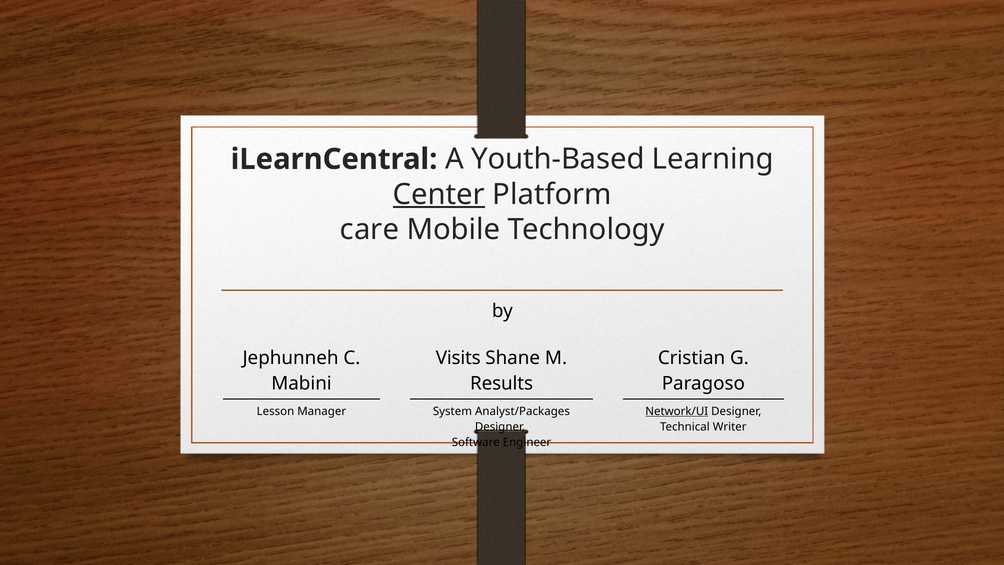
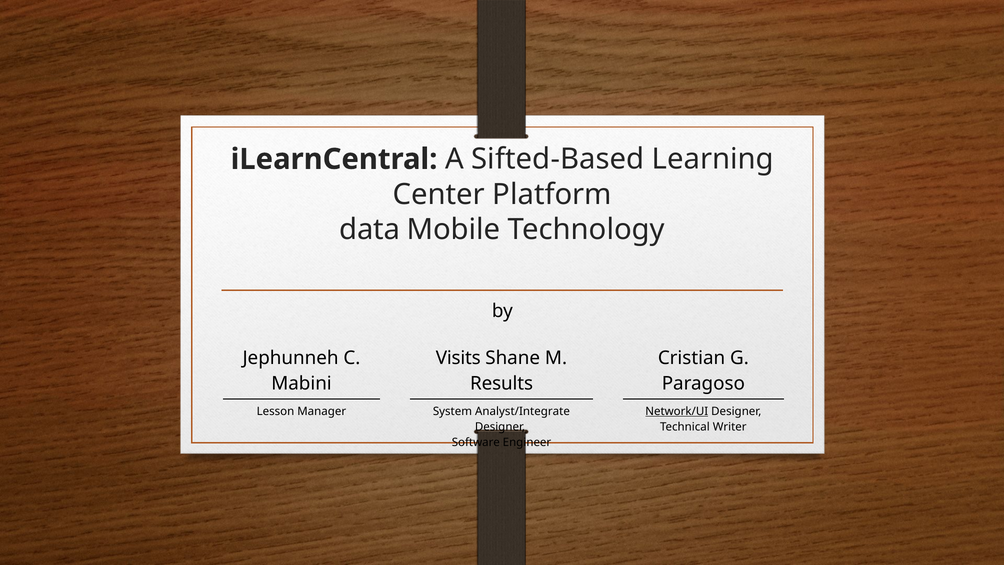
Youth-Based: Youth-Based -> Sifted-Based
Center underline: present -> none
care: care -> data
Analyst/Packages: Analyst/Packages -> Analyst/Integrate
